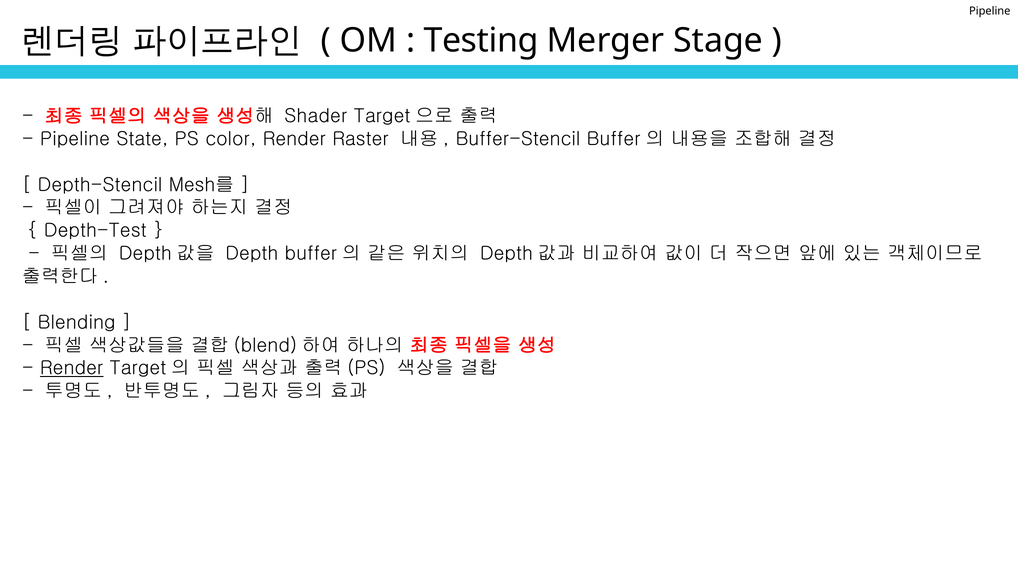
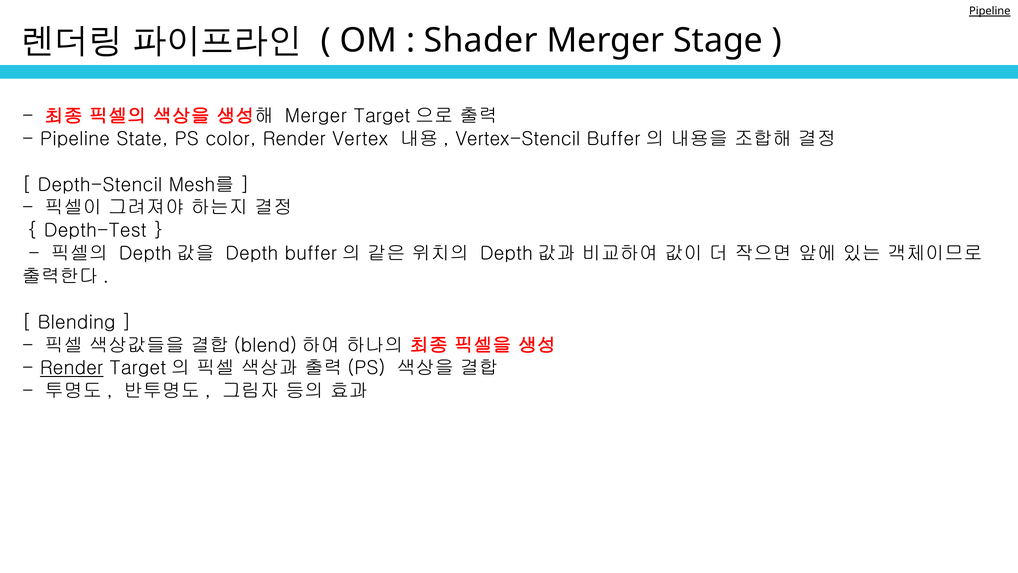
Pipeline at (990, 11) underline: none -> present
Testing: Testing -> Shader
Shader at (316, 116): Shader -> Merger
Raster: Raster -> Vertex
Buffer-Stencil: Buffer-Stencil -> Vertex-Stencil
